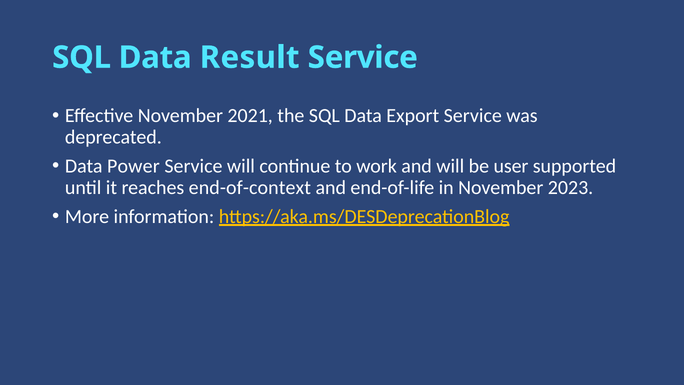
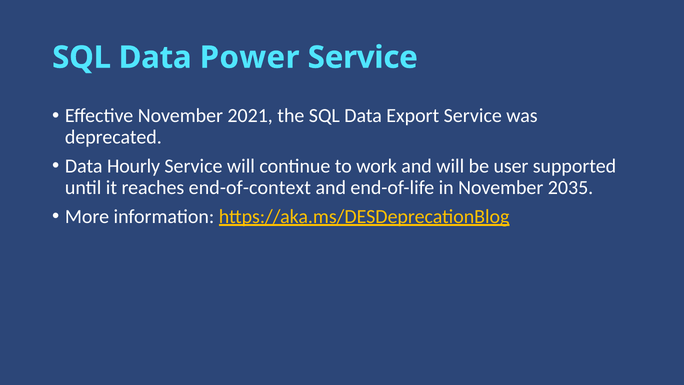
Result: Result -> Power
Power: Power -> Hourly
2023: 2023 -> 2035
